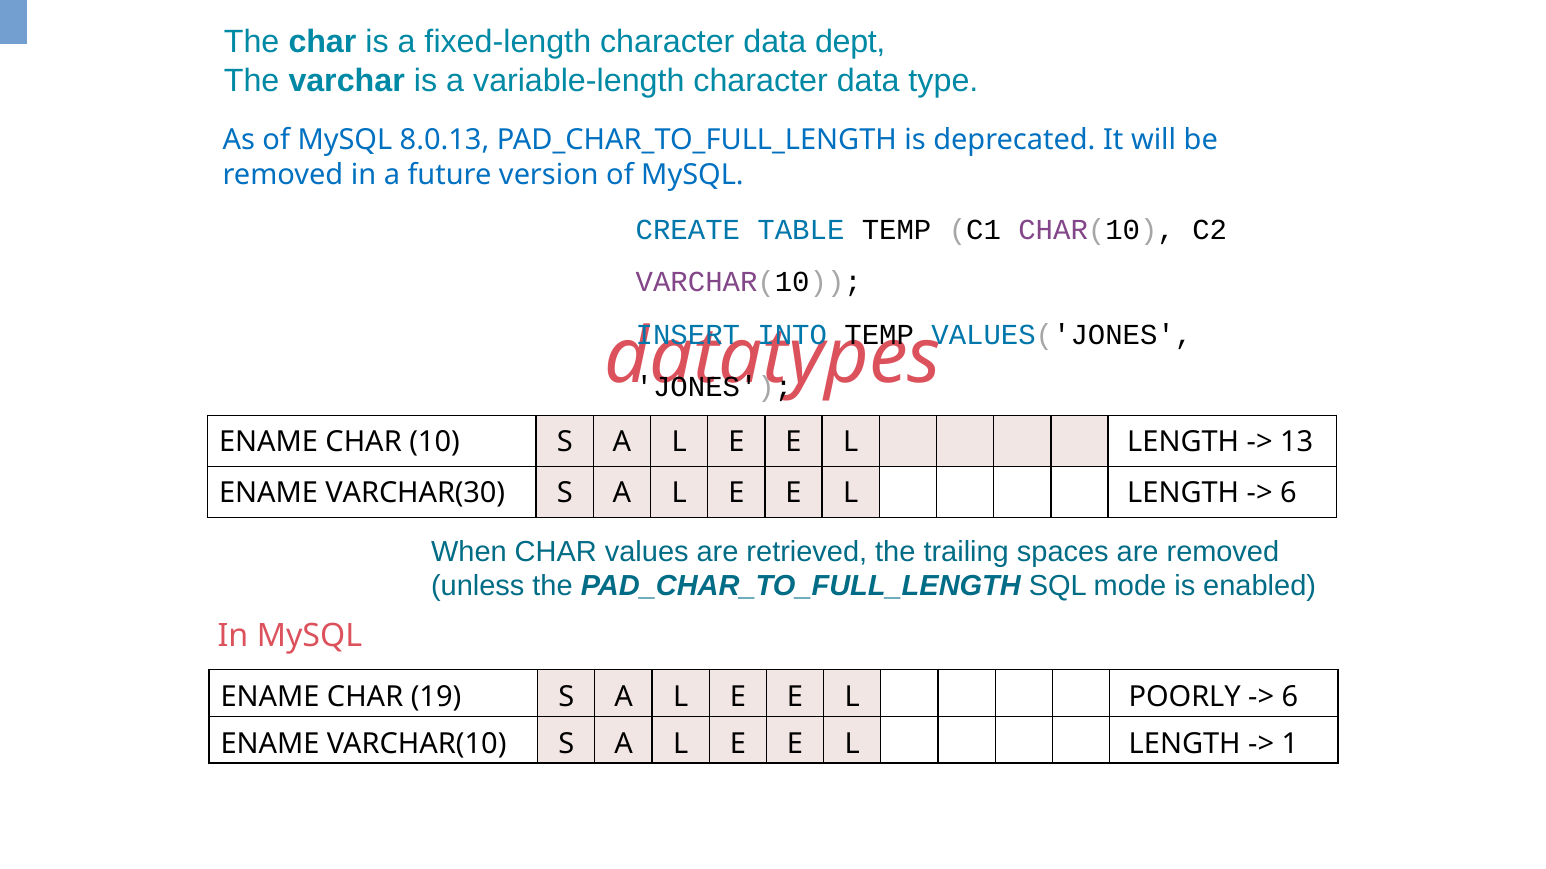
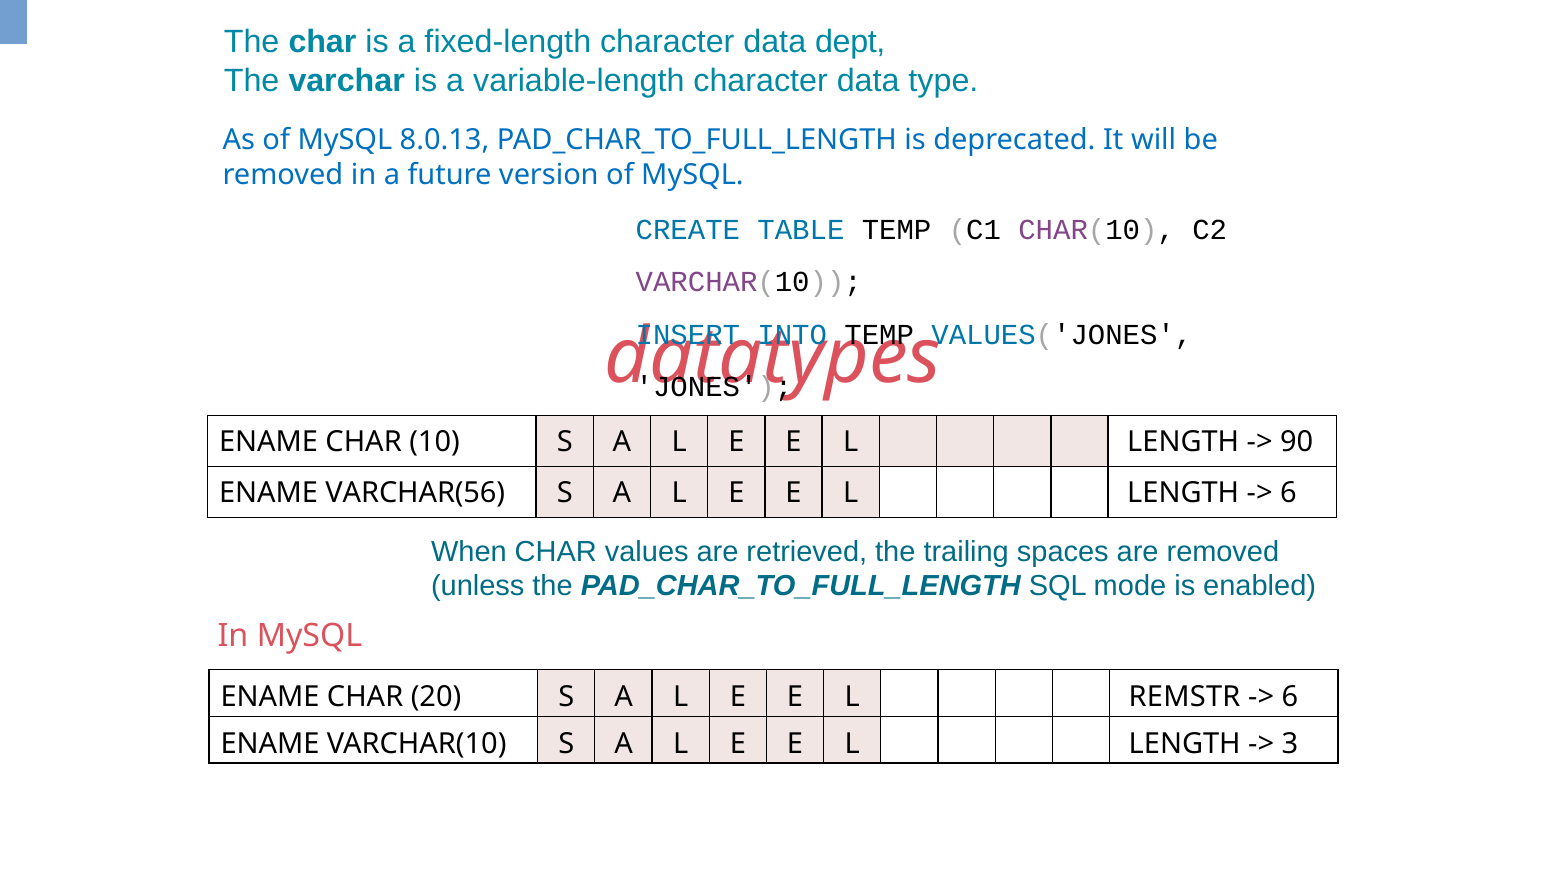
13: 13 -> 90
VARCHAR(30: VARCHAR(30 -> VARCHAR(56
19: 19 -> 20
POORLY: POORLY -> REMSTR
1: 1 -> 3
